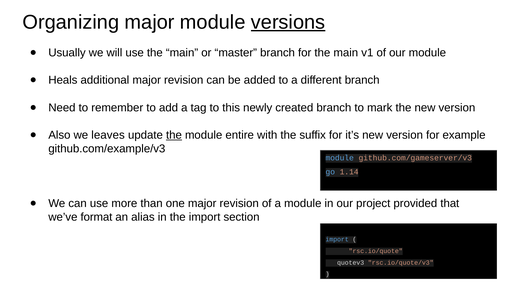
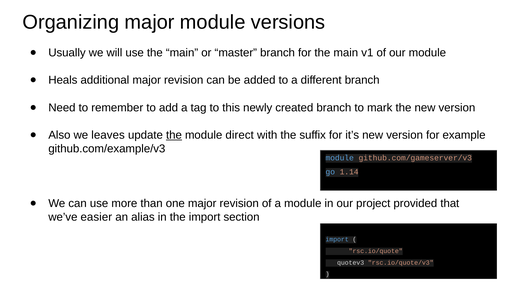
versions underline: present -> none
entire: entire -> direct
format: format -> easier
